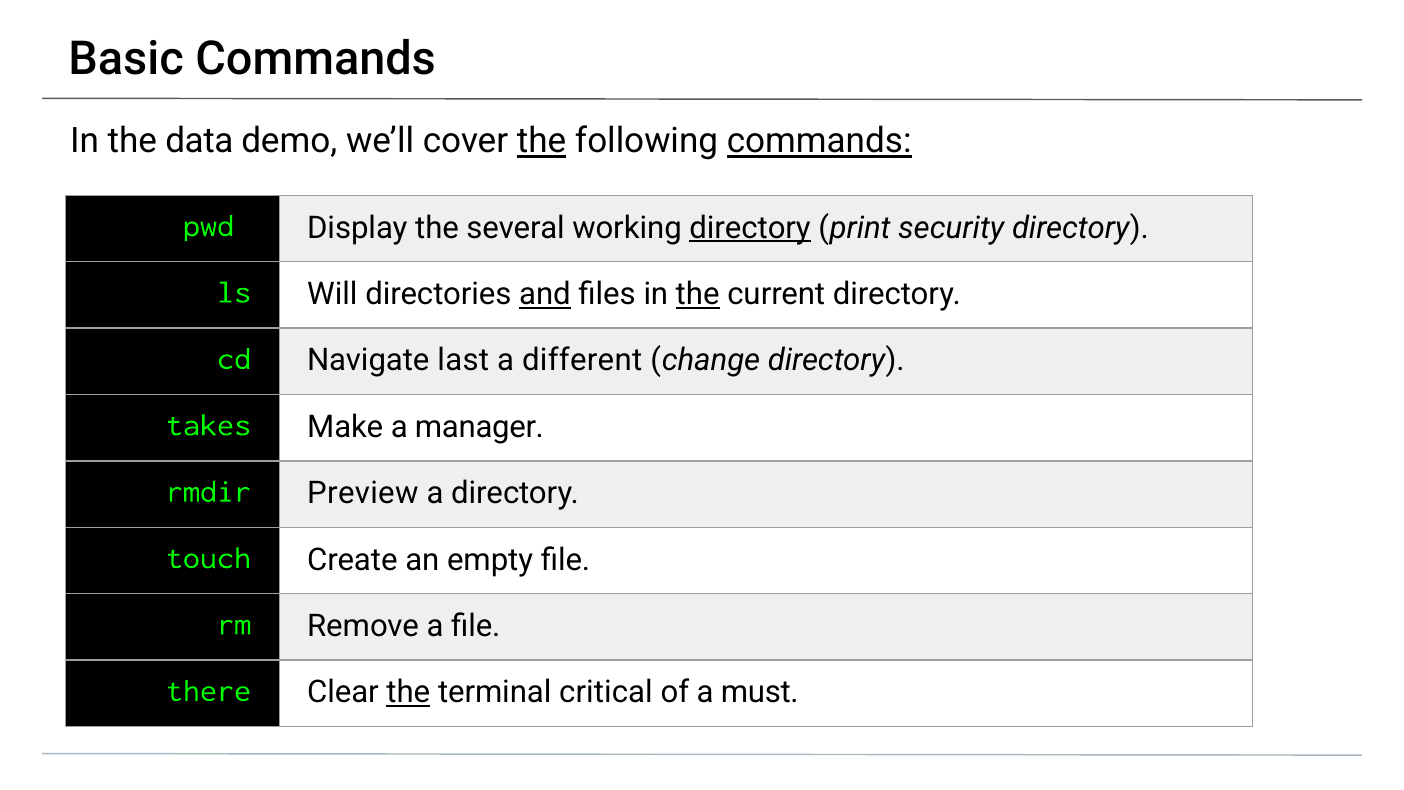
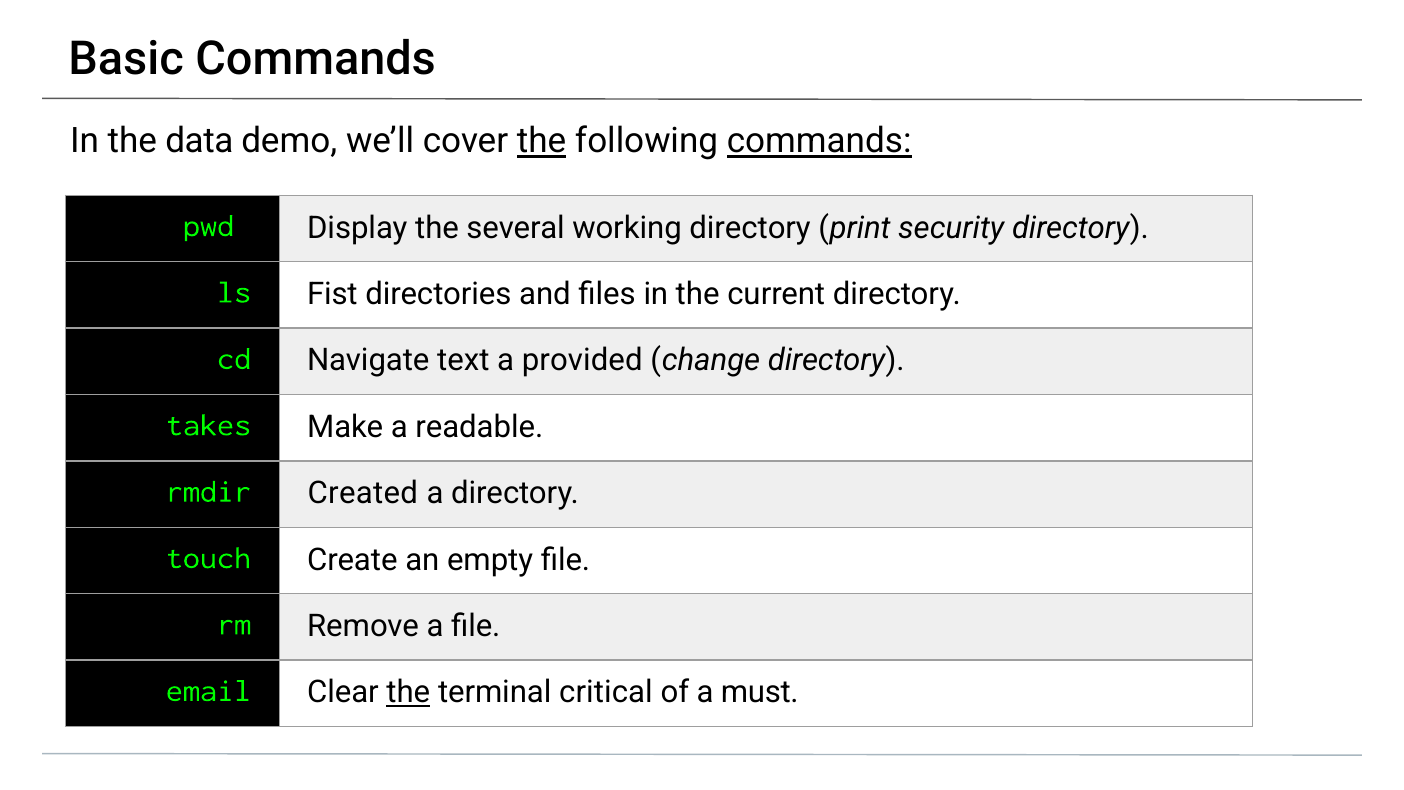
directory at (750, 228) underline: present -> none
Will: Will -> Fist
and underline: present -> none
the at (698, 294) underline: present -> none
last: last -> text
different: different -> provided
manager: manager -> readable
Preview: Preview -> Created
there: there -> email
